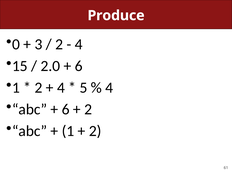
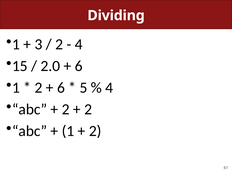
Produce: Produce -> Dividing
0 at (16, 44): 0 -> 1
4 at (61, 88): 4 -> 6
6 at (66, 109): 6 -> 2
